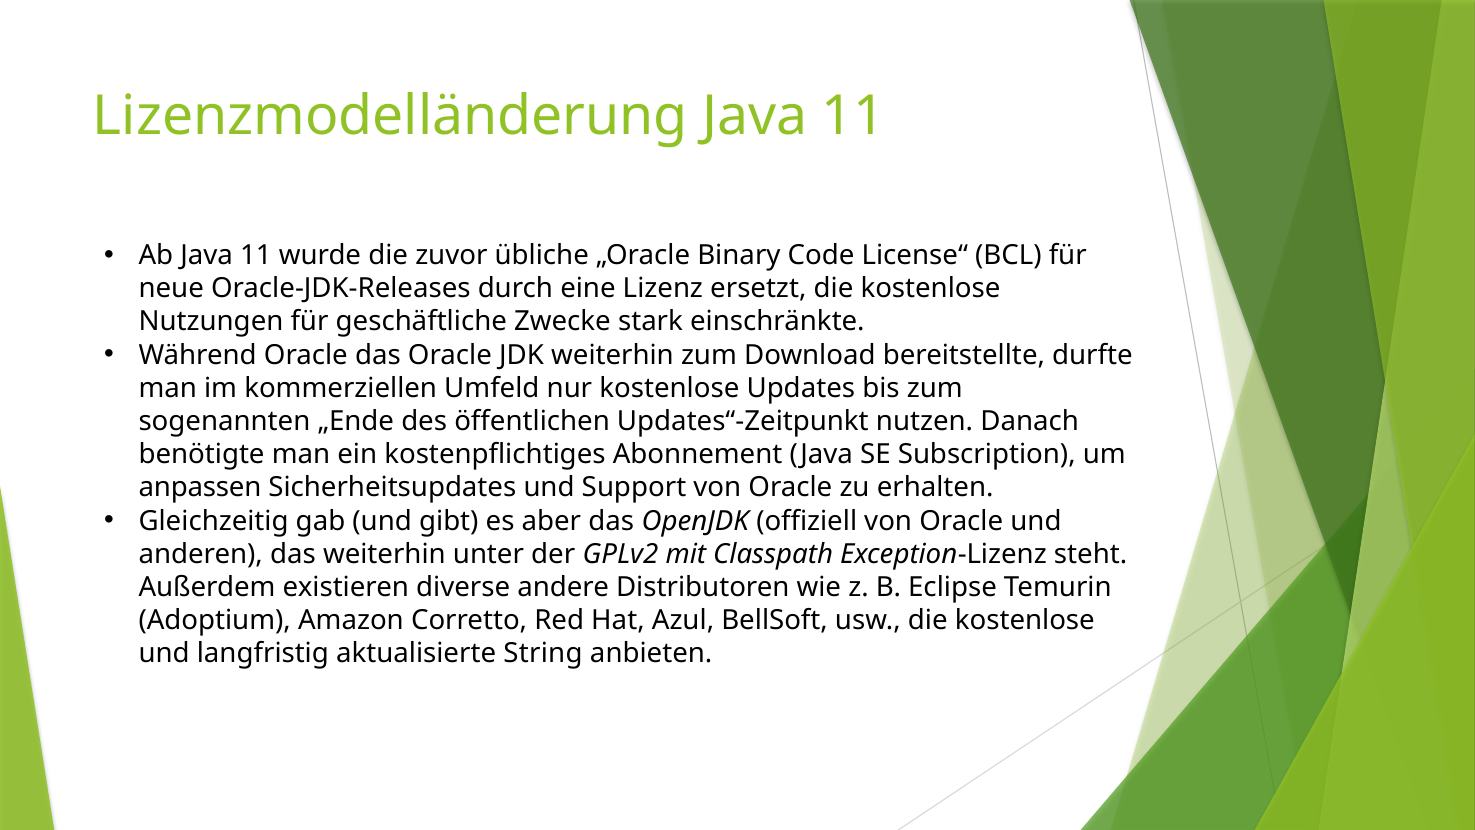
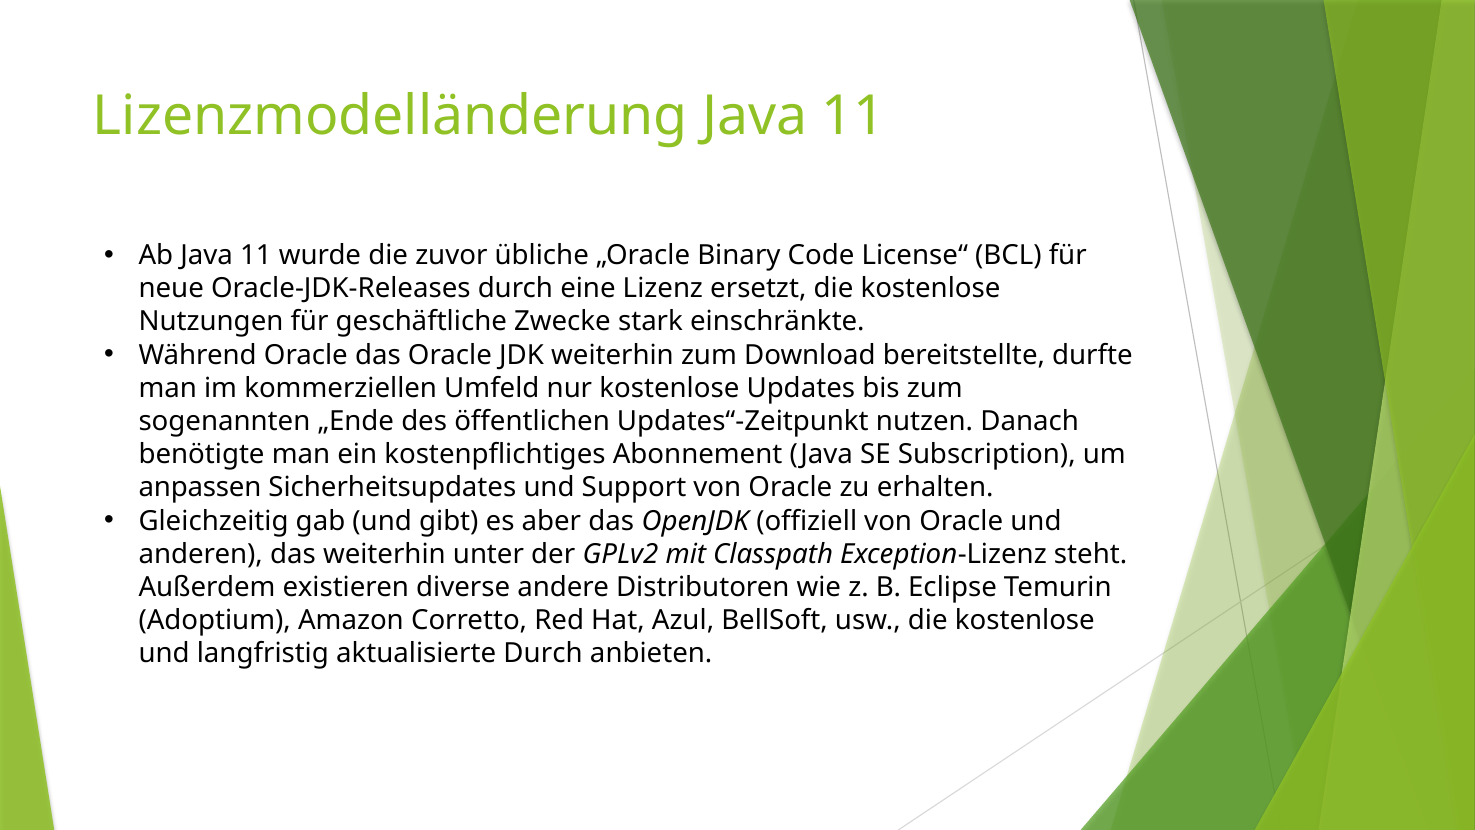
aktualisierte String: String -> Durch
